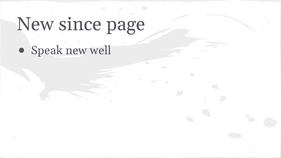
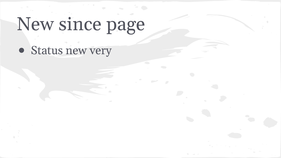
Speak: Speak -> Status
well: well -> very
